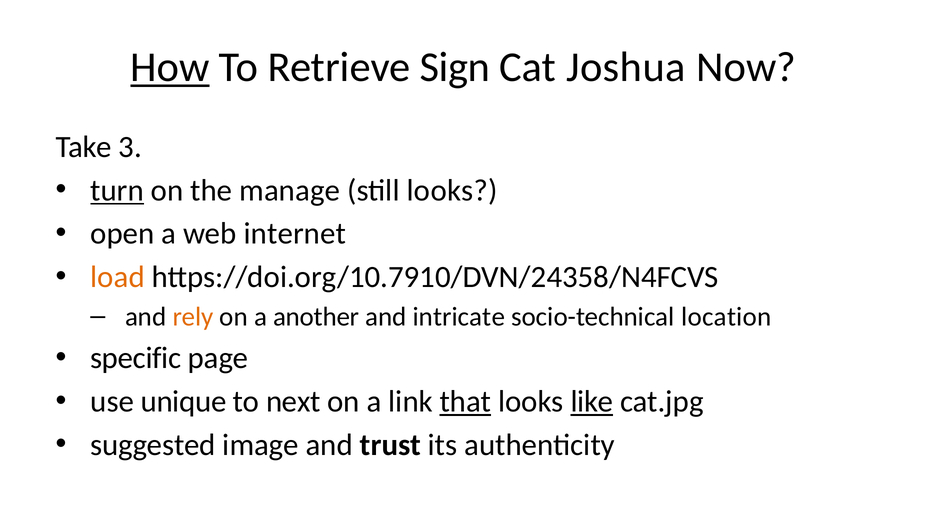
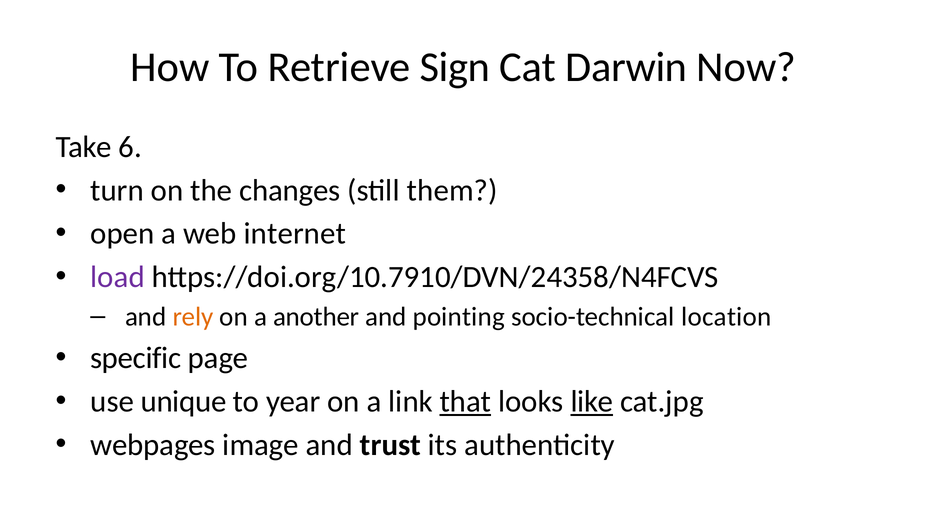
How underline: present -> none
Joshua: Joshua -> Darwin
3: 3 -> 6
turn underline: present -> none
manage: manage -> changes
still looks: looks -> them
load colour: orange -> purple
intricate: intricate -> pointing
next: next -> year
suggested: suggested -> webpages
